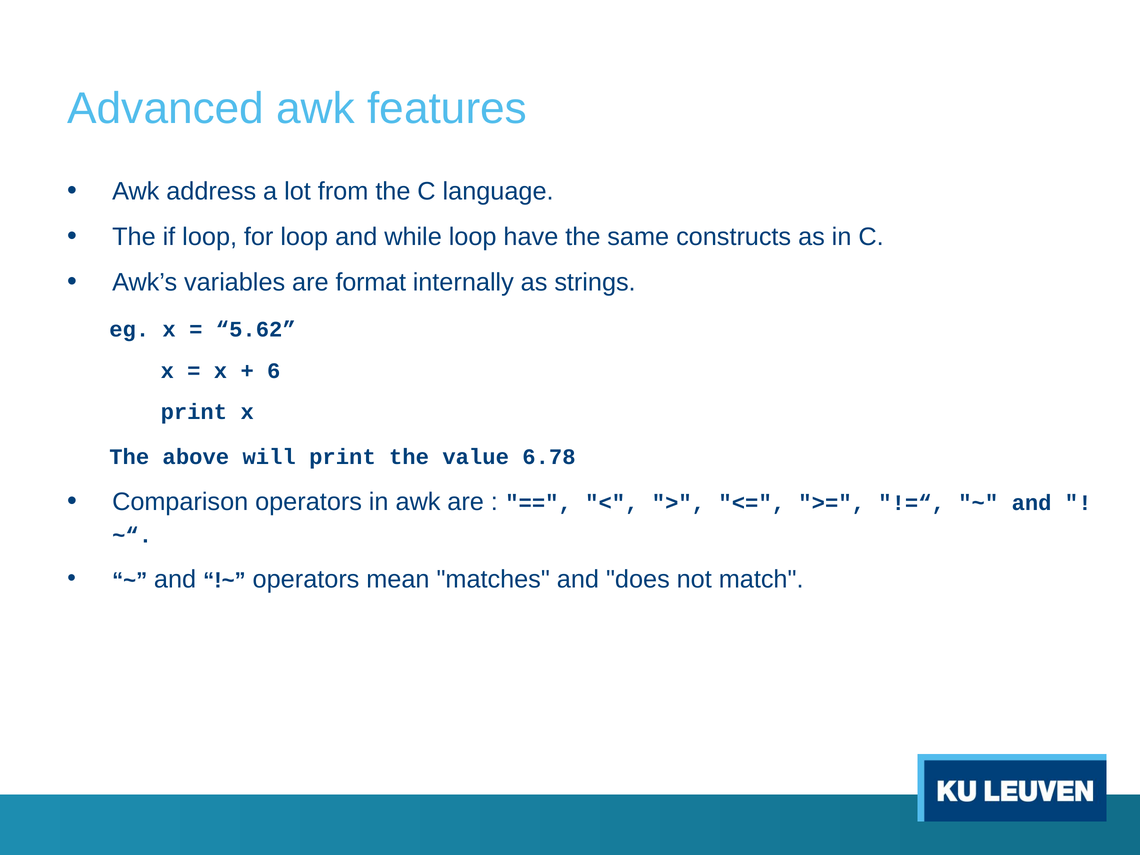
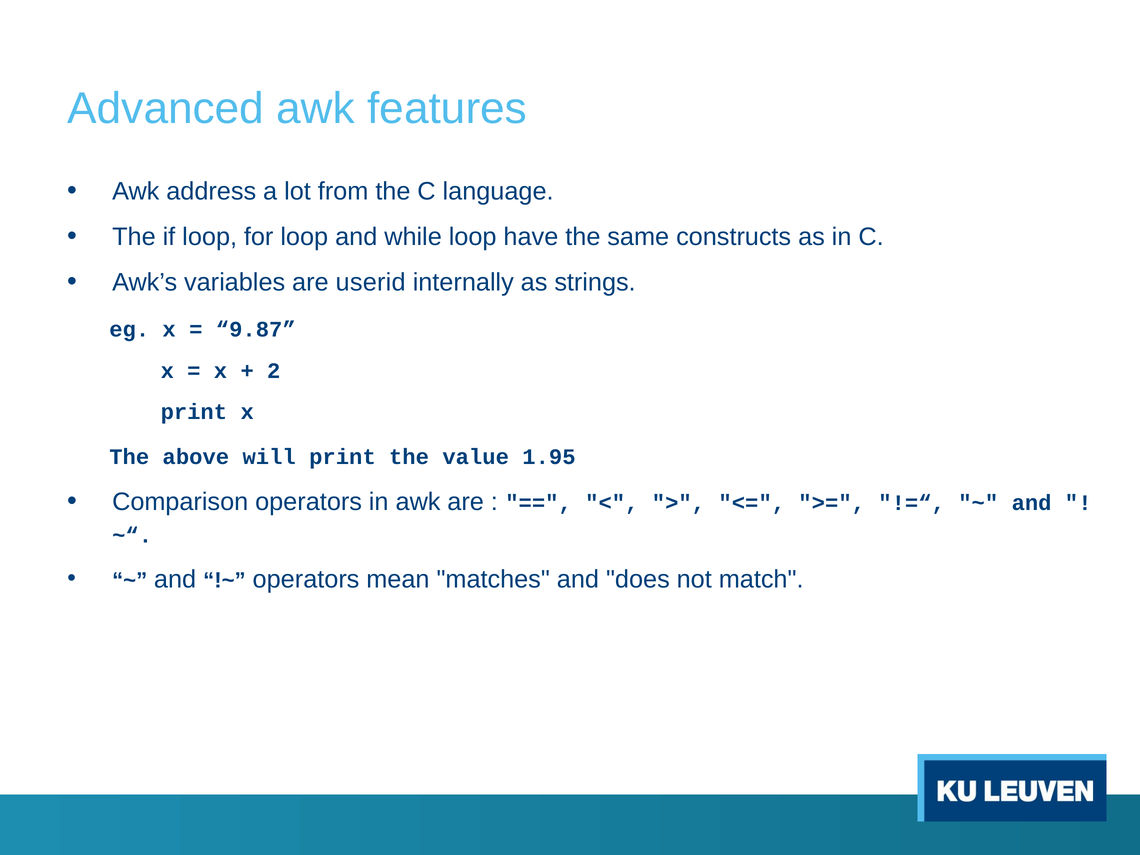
format: format -> userid
5.62: 5.62 -> 9.87
6: 6 -> 2
6.78: 6.78 -> 1.95
